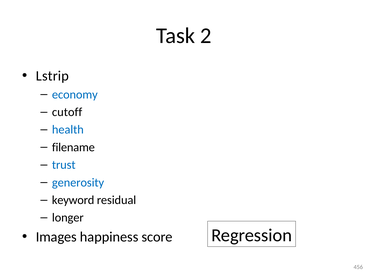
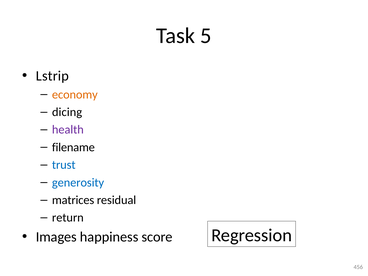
2: 2 -> 5
economy colour: blue -> orange
cutoff: cutoff -> dicing
health colour: blue -> purple
keyword: keyword -> matrices
longer: longer -> return
